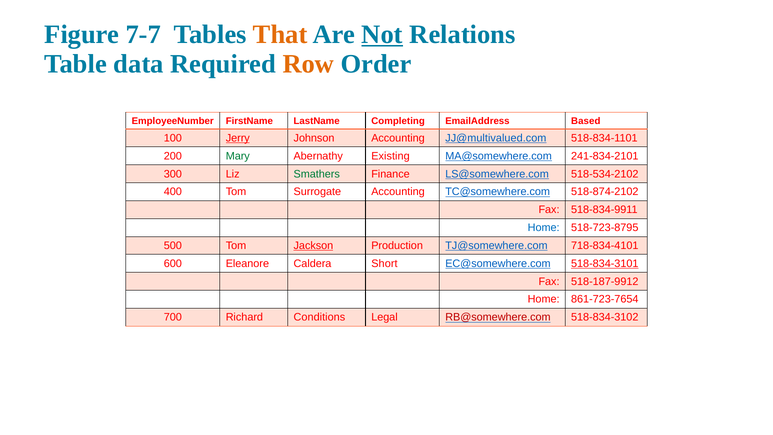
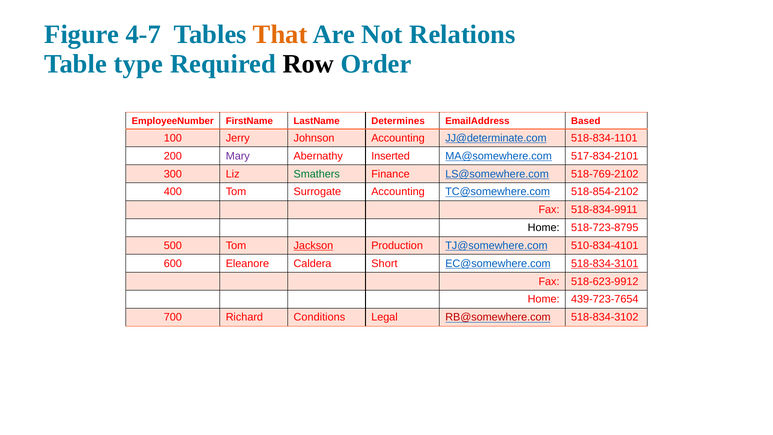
7-7: 7-7 -> 4-7
Not underline: present -> none
data: data -> type
Row colour: orange -> black
Completing: Completing -> Determines
Jerry underline: present -> none
JJ@multivalued.com: JJ@multivalued.com -> JJ@determinate.com
Mary colour: green -> purple
Existing: Existing -> Inserted
241-834-2101: 241-834-2101 -> 517-834-2101
518-534-2102: 518-534-2102 -> 518-769-2102
518-874-2102: 518-874-2102 -> 518-854-2102
Home at (544, 228) colour: blue -> black
718-834-4101: 718-834-4101 -> 510-834-4101
518-187-9912: 518-187-9912 -> 518-623-9912
861-723-7654: 861-723-7654 -> 439-723-7654
